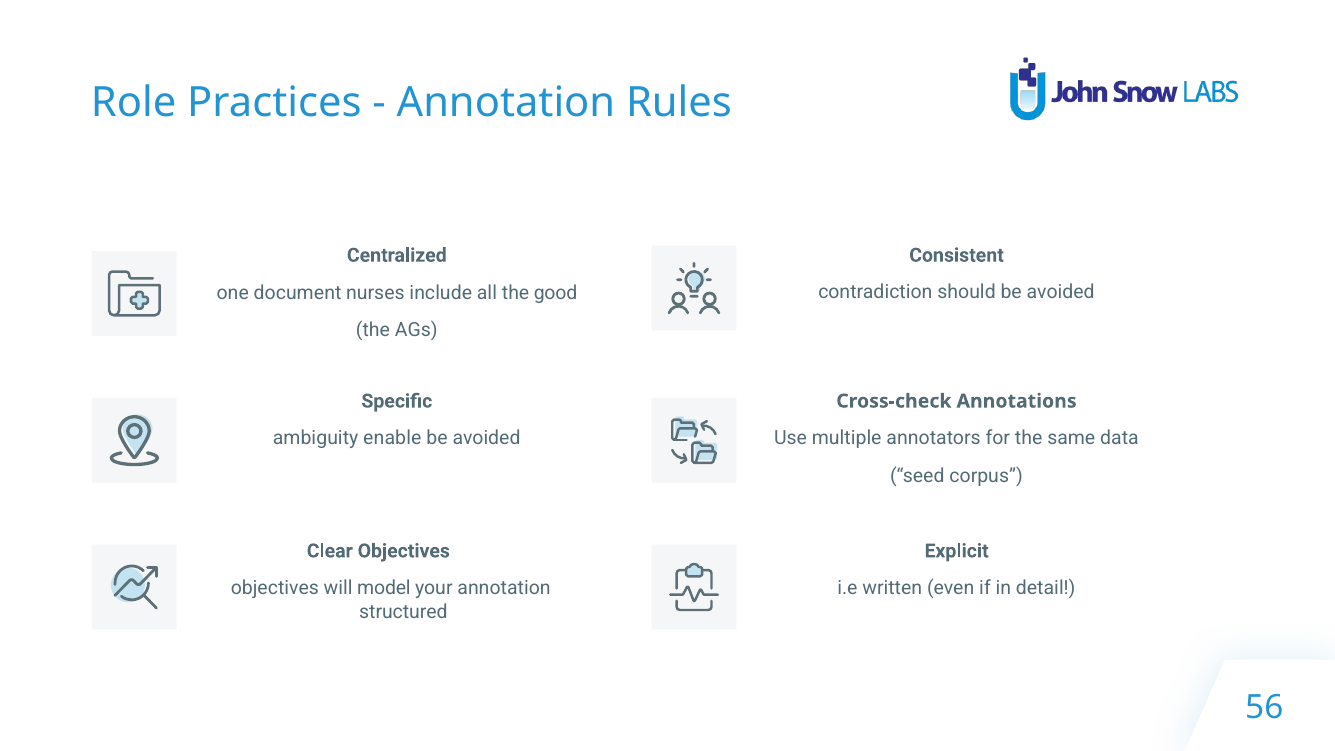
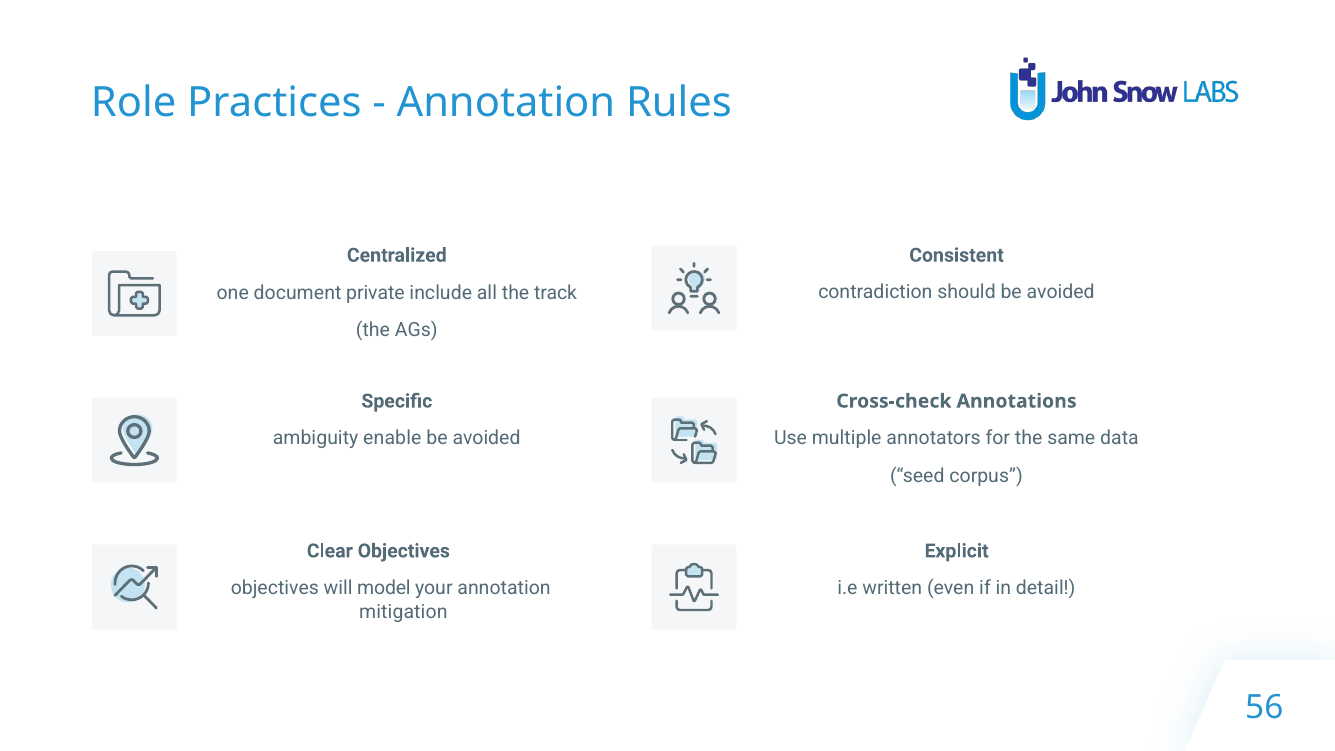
nurses: nurses -> private
good: good -> track
structured: structured -> mitigation
